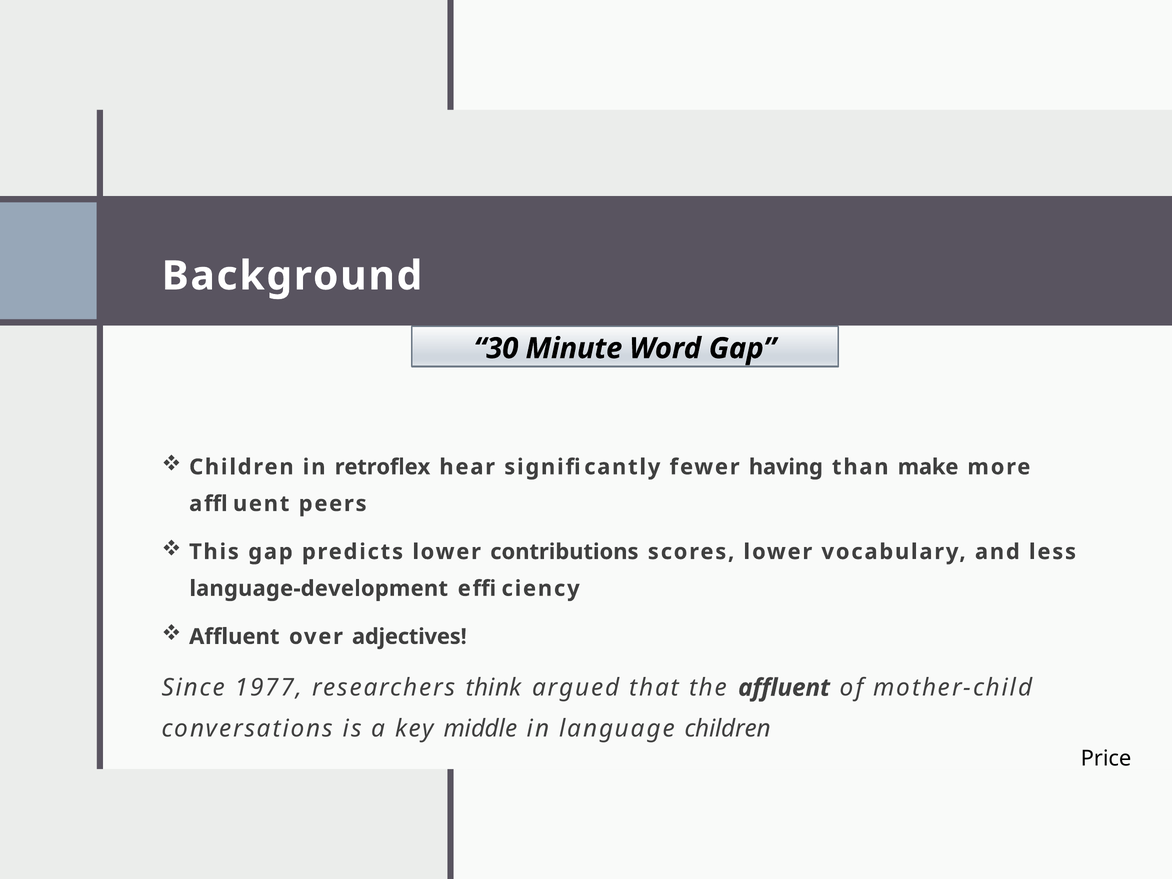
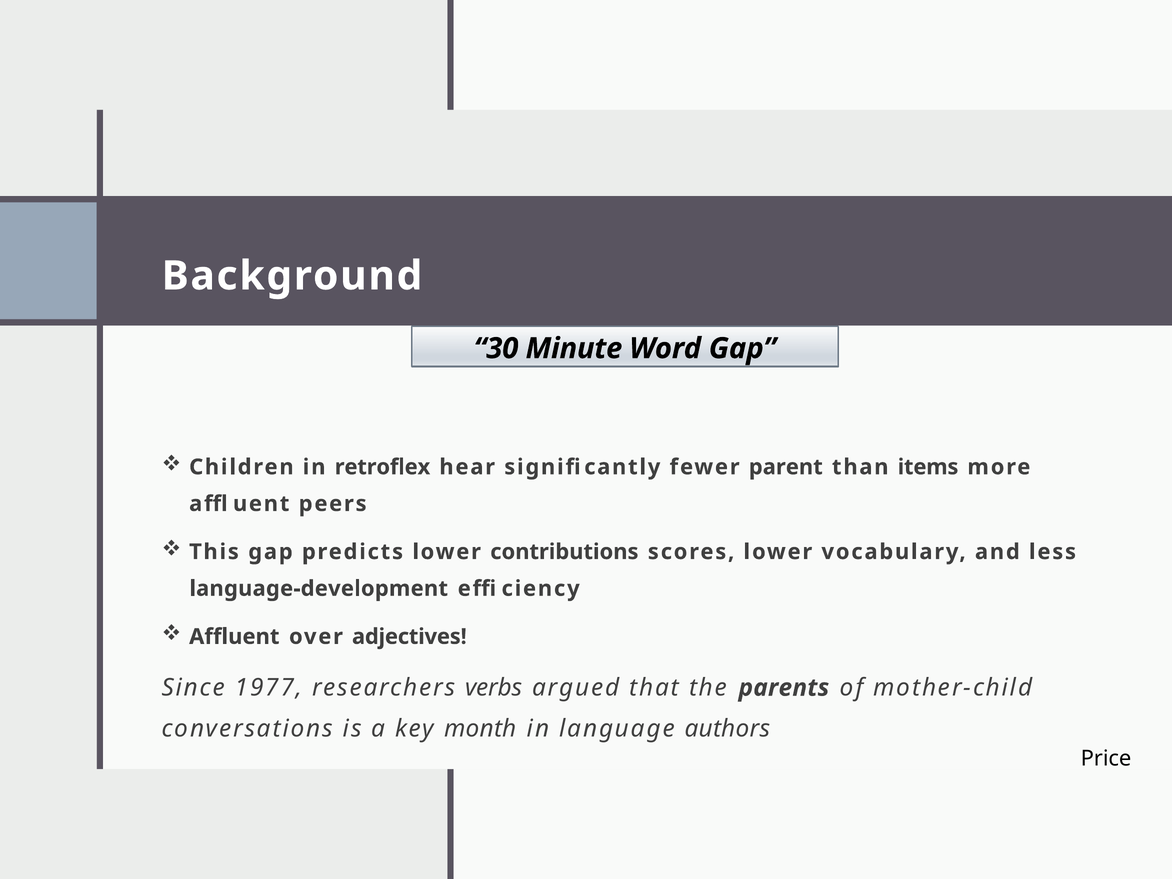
having: having -> parent
make: make -> items
think: think -> verbs
the affluent: affluent -> parents
middle: middle -> month
language children: children -> authors
